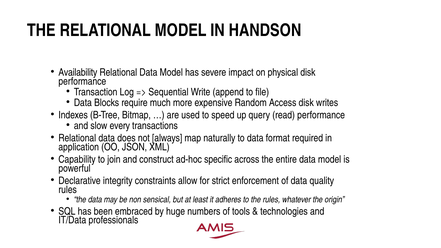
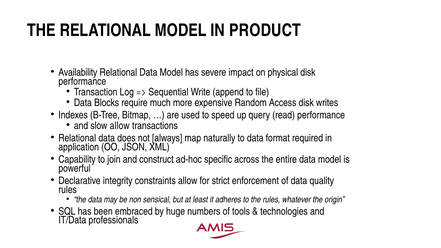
HANDSON: HANDSON -> PRODUCT
slow every: every -> allow
